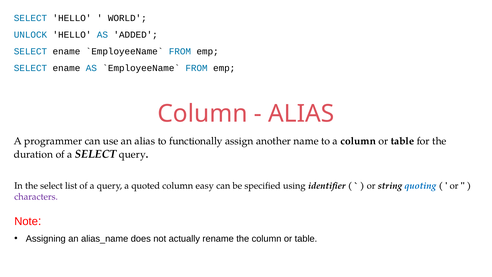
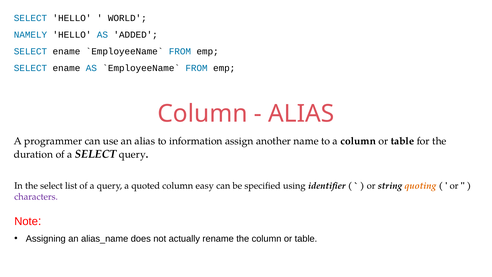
UNLOCK: UNLOCK -> NAMELY
functionally: functionally -> information
quoting colour: blue -> orange
